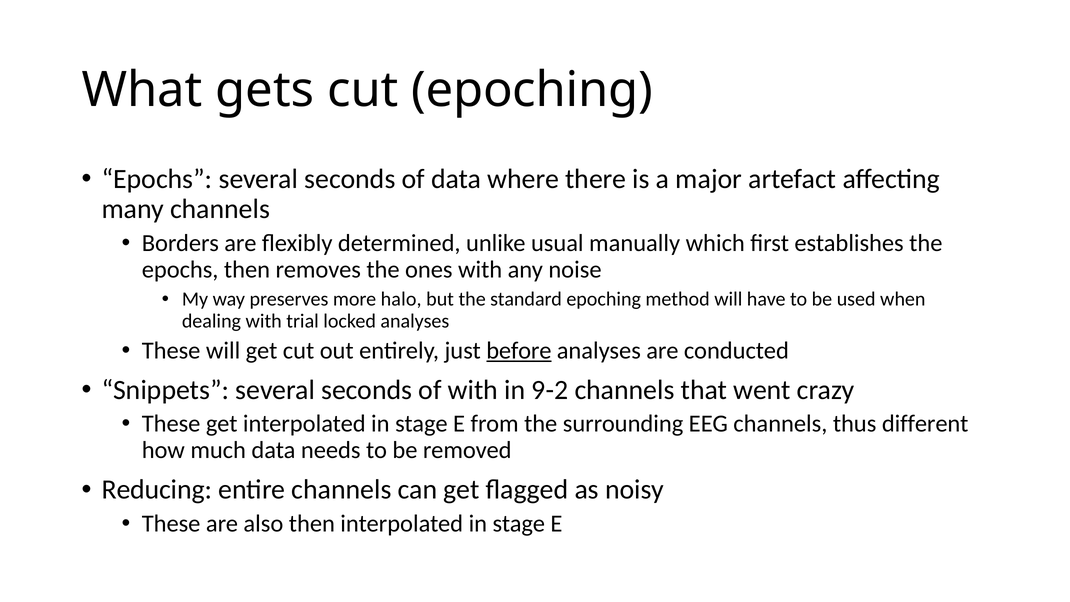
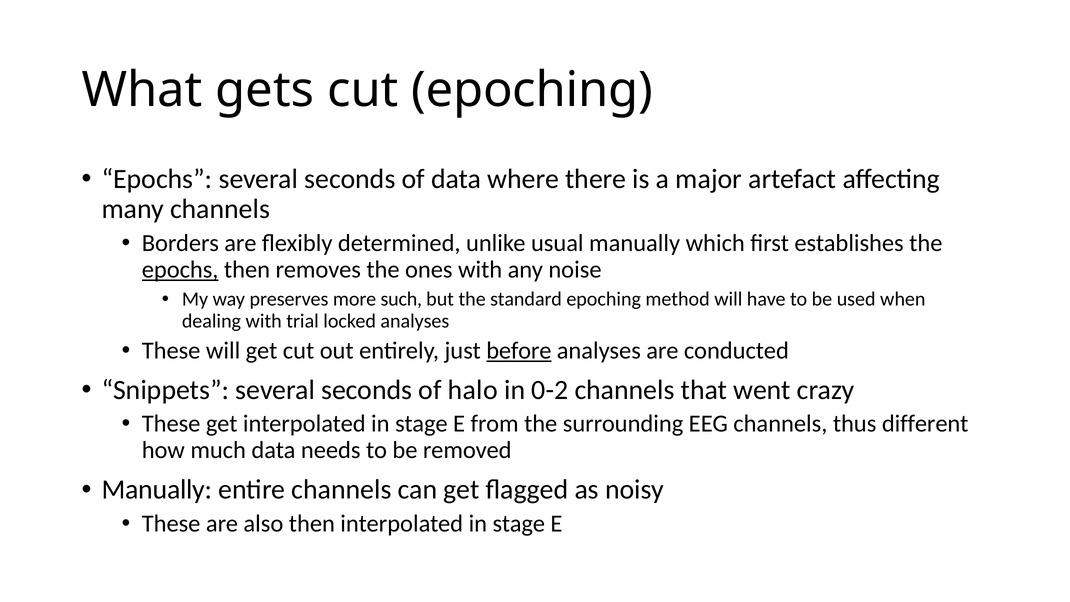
epochs at (180, 269) underline: none -> present
halo: halo -> such
of with: with -> halo
9-2: 9-2 -> 0-2
Reducing at (157, 490): Reducing -> Manually
